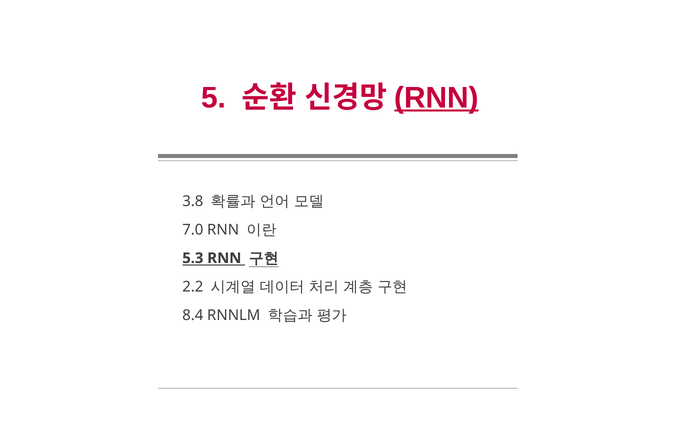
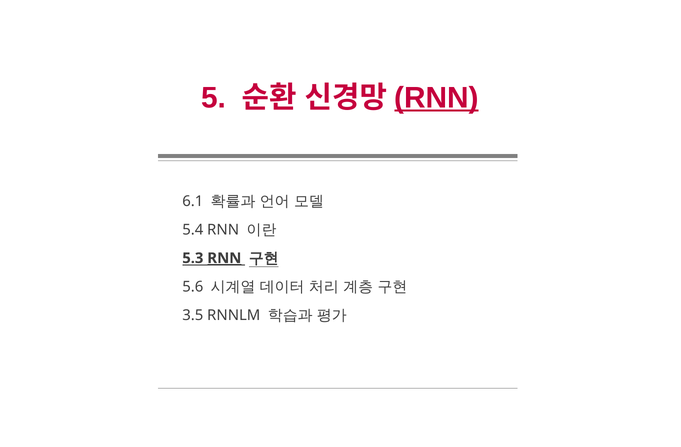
3.8: 3.8 -> 6.1
7.0: 7.0 -> 5.4
RNN at (224, 258) underline: none -> present
2.2: 2.2 -> 5.6
8.4: 8.4 -> 3.5
